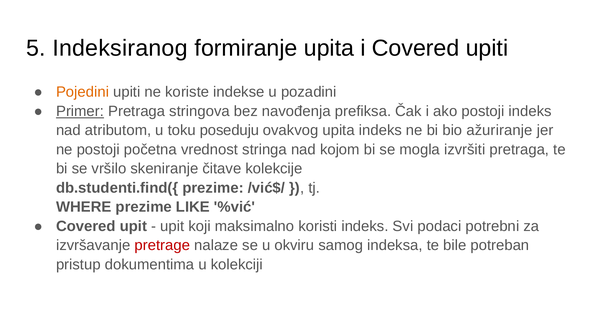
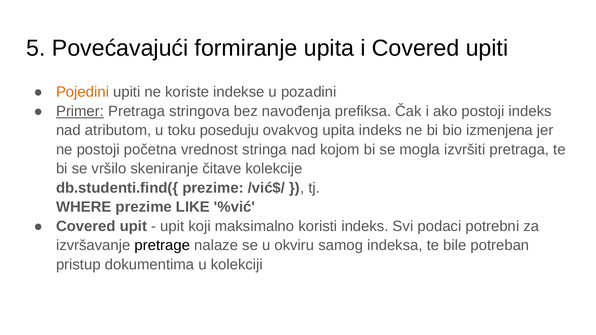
Indeksiranog: Indeksiranog -> Povećavajući
ažuriranje: ažuriranje -> izmenjena
pretrage colour: red -> black
